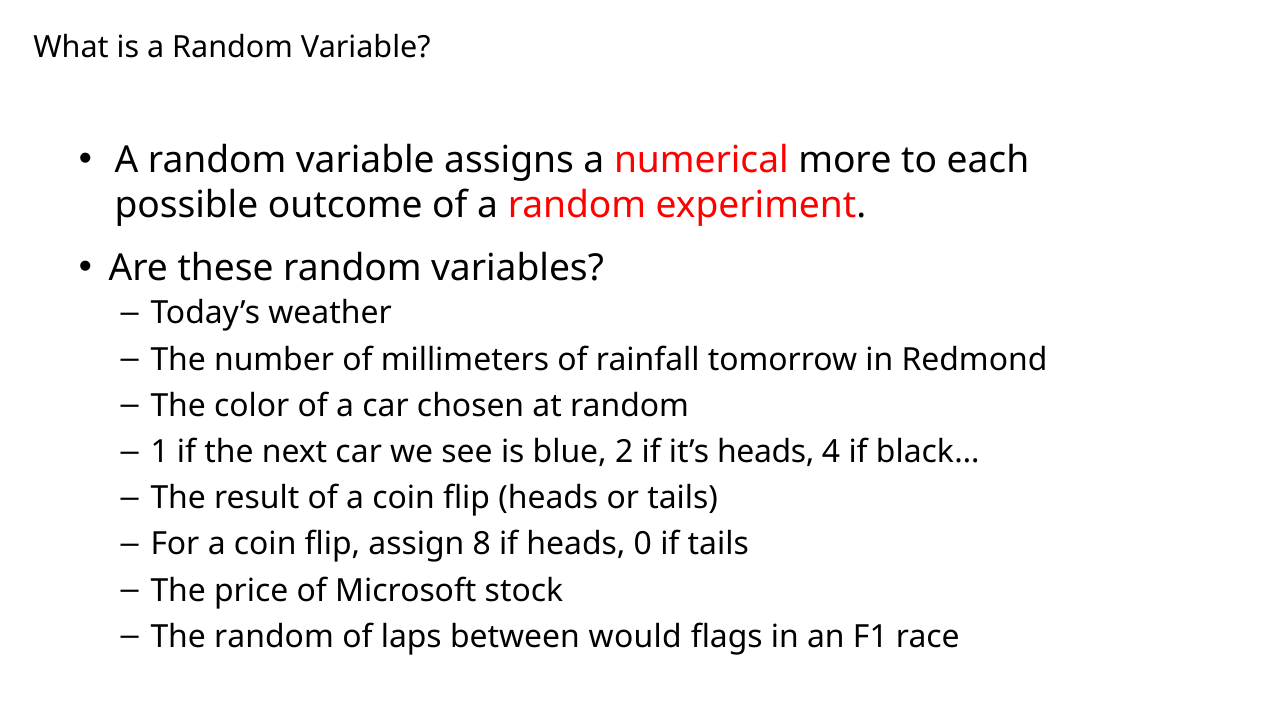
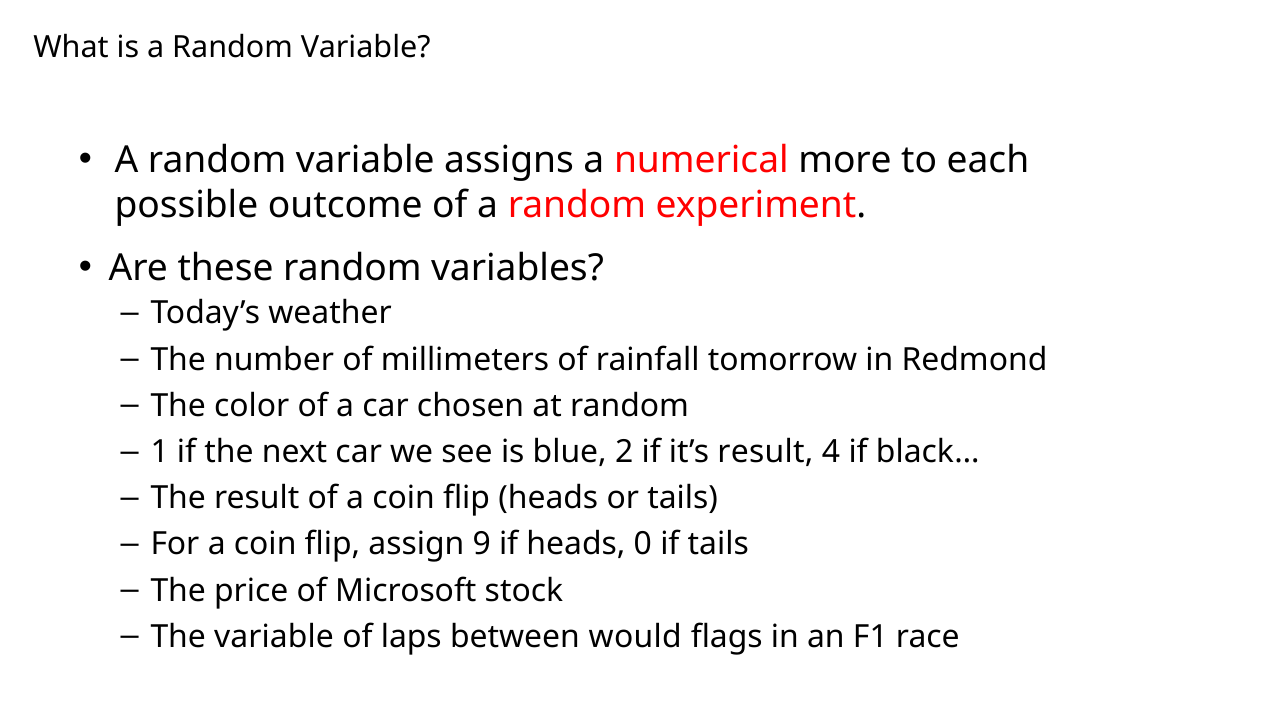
it’s heads: heads -> result
8: 8 -> 9
The random: random -> variable
